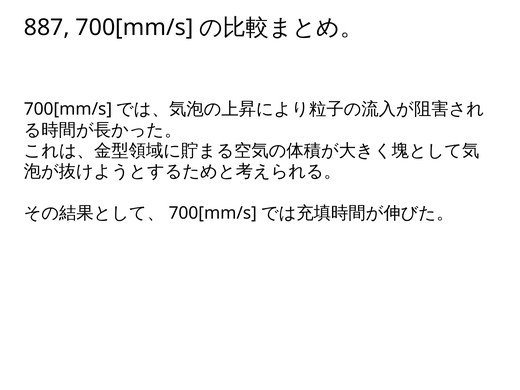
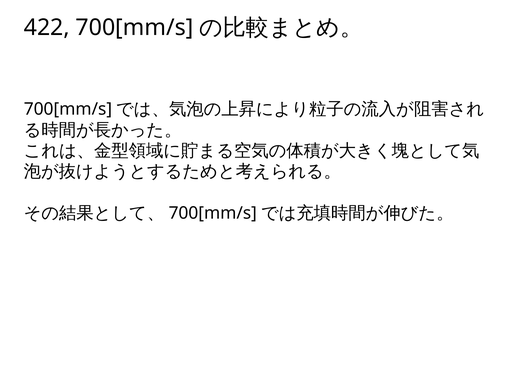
887: 887 -> 422
